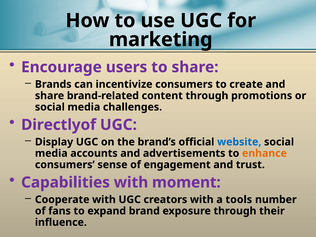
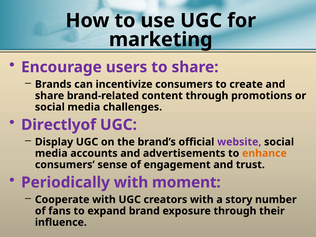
website colour: blue -> purple
Capabilities: Capabilities -> Periodically
tools: tools -> story
